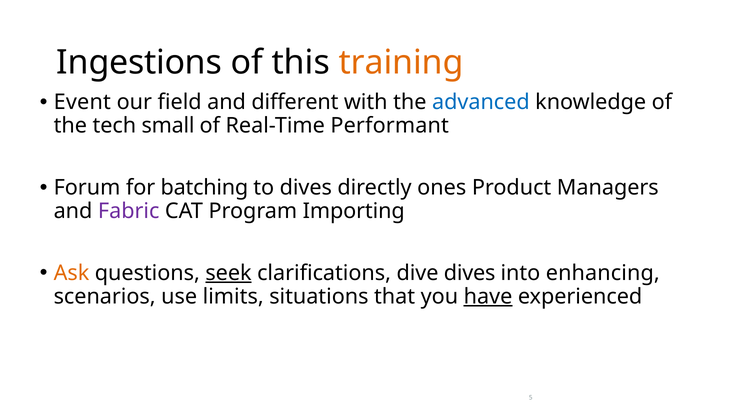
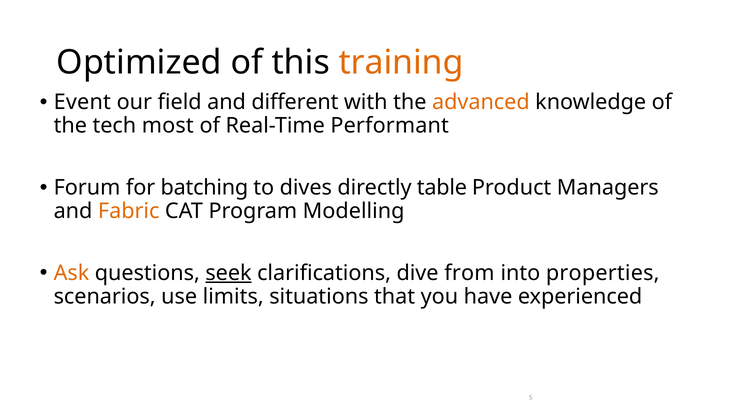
Ingestions: Ingestions -> Optimized
advanced colour: blue -> orange
small: small -> most
ones: ones -> table
Fabric colour: purple -> orange
Importing: Importing -> Modelling
dive dives: dives -> from
enhancing: enhancing -> properties
have underline: present -> none
